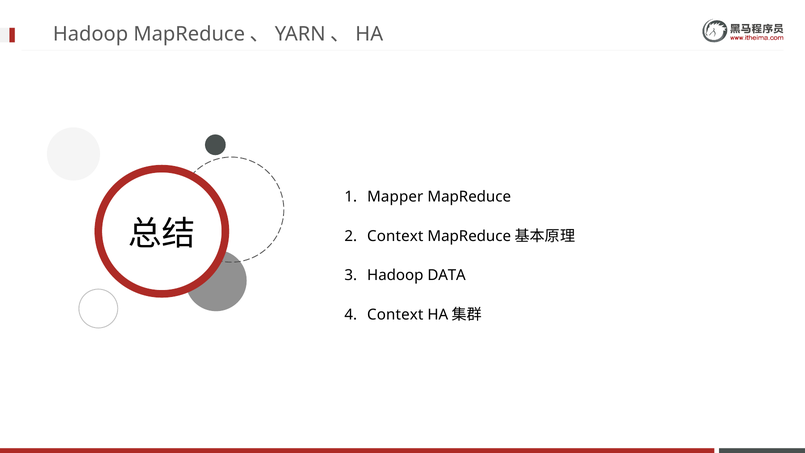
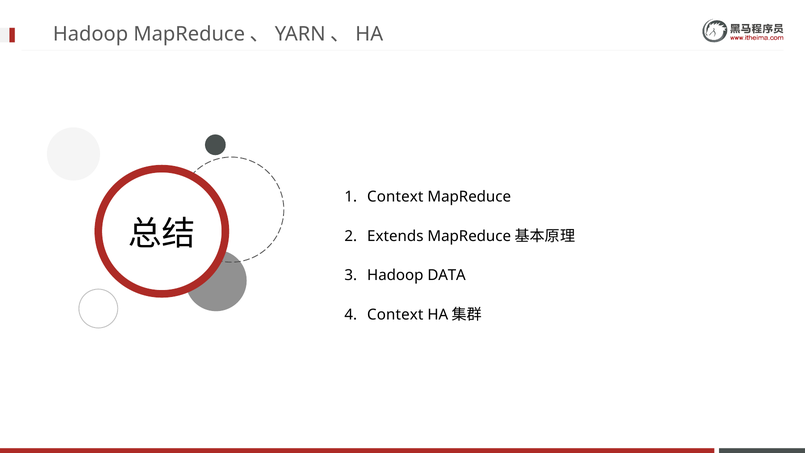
Mapper at (395, 197): Mapper -> Context
Context at (395, 236): Context -> Extends
